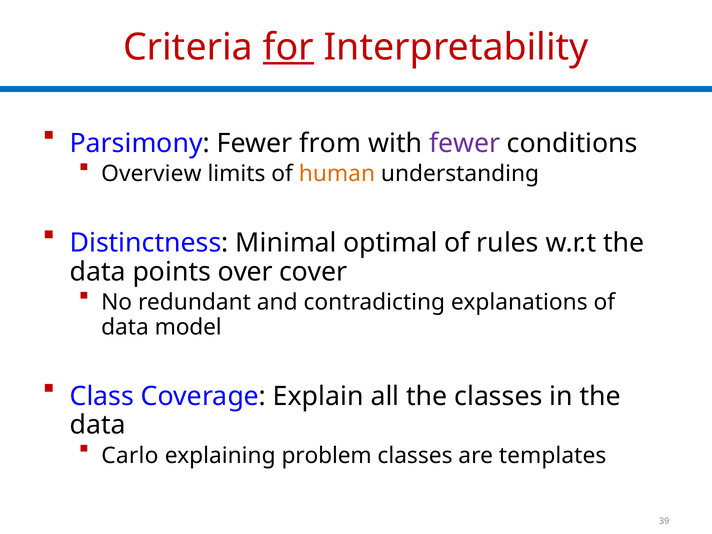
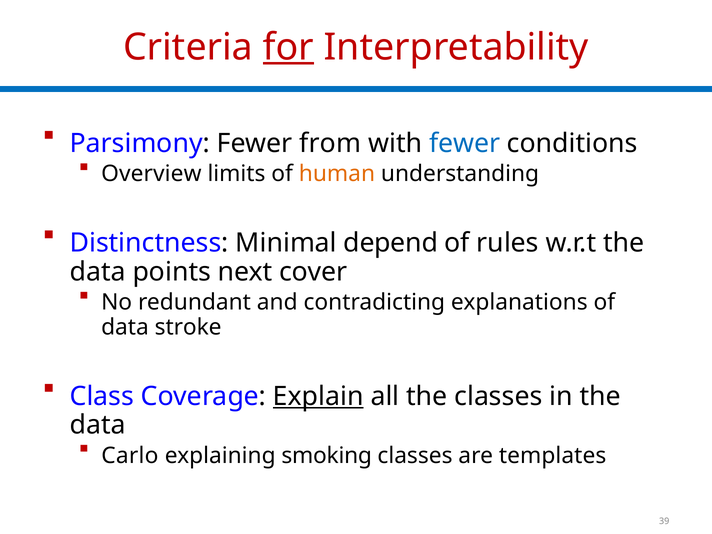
fewer at (465, 143) colour: purple -> blue
optimal: optimal -> depend
over: over -> next
model: model -> stroke
Explain underline: none -> present
problem: problem -> smoking
